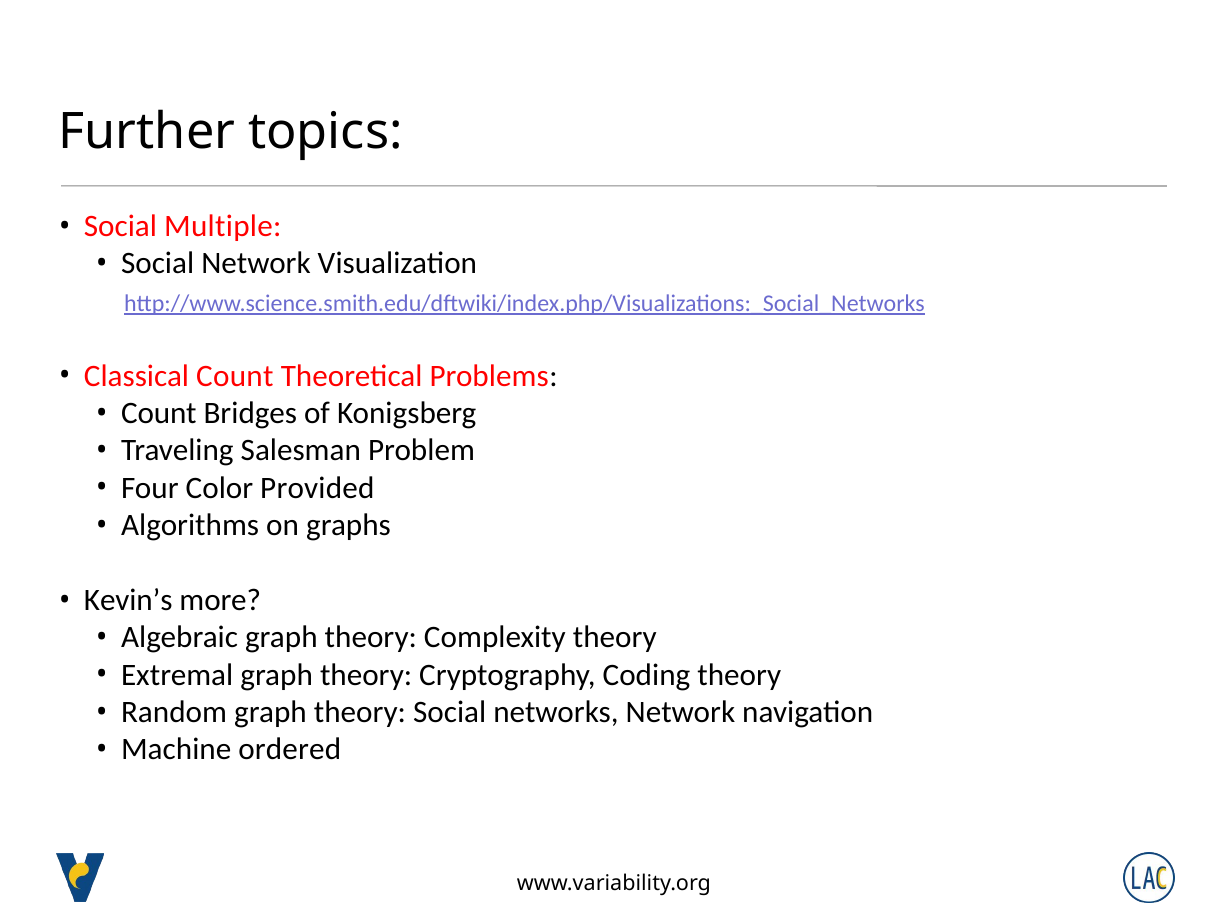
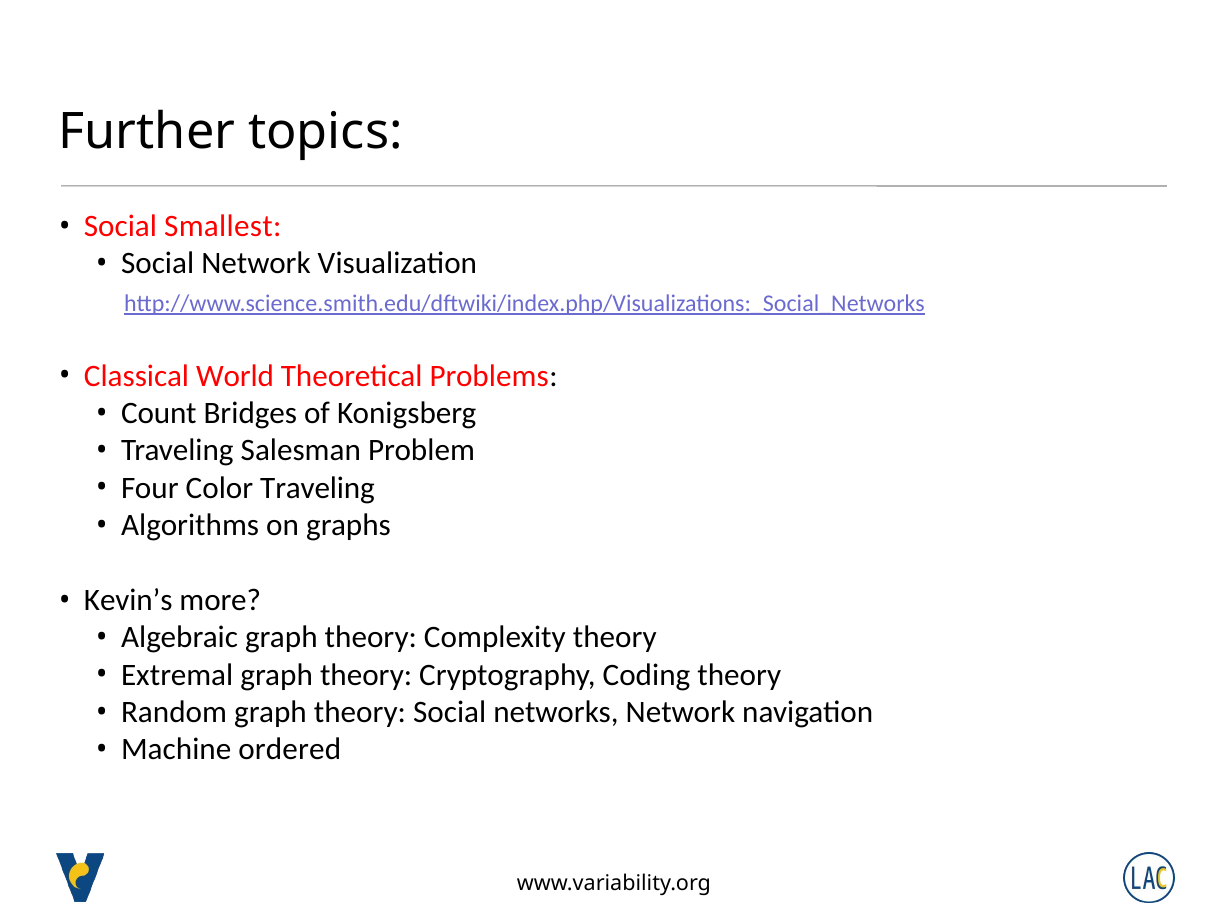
Multiple: Multiple -> Smallest
Classical Count: Count -> World
Color Provided: Provided -> Traveling
